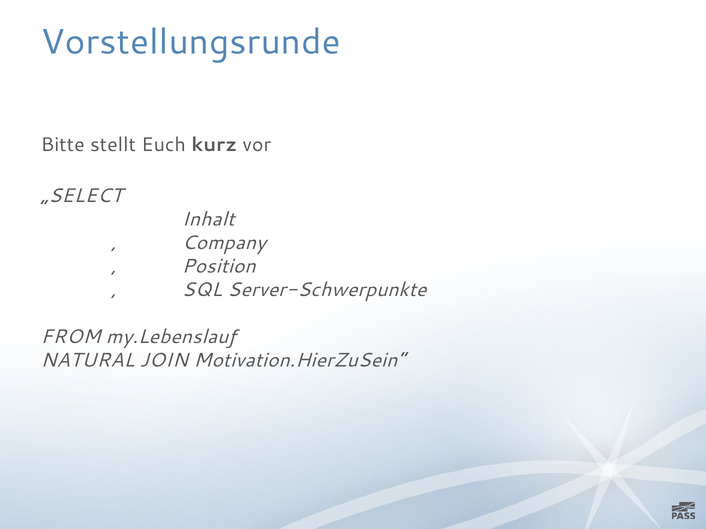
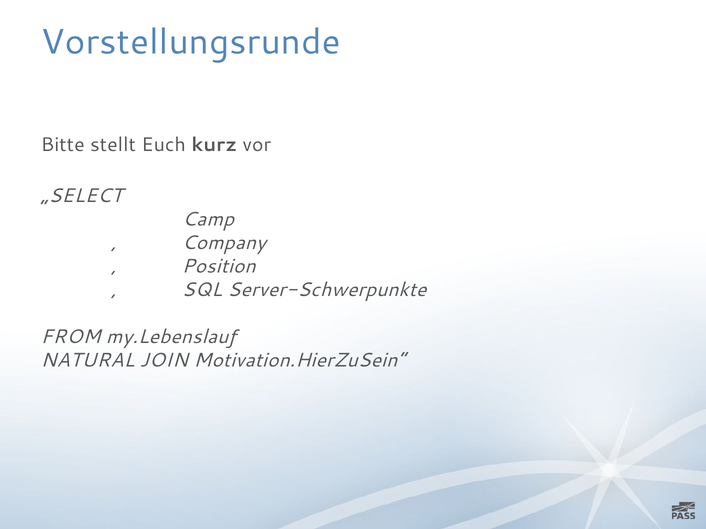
Inhalt: Inhalt -> Camp
